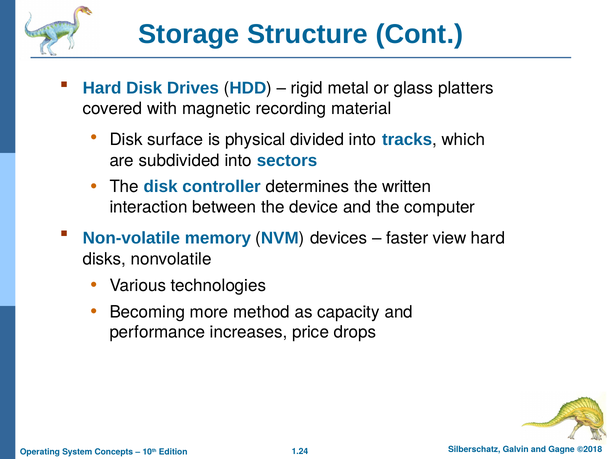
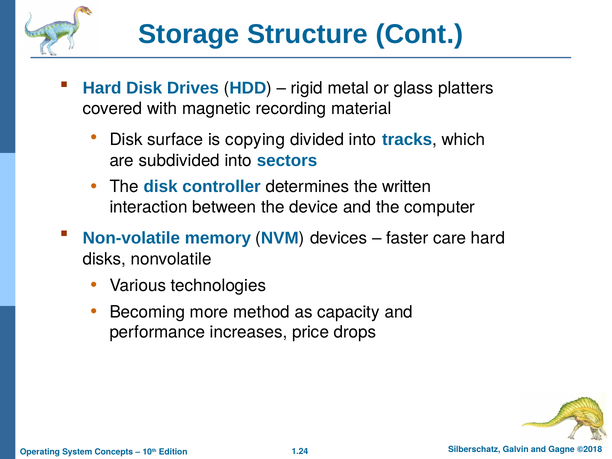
physical: physical -> copying
view: view -> care
